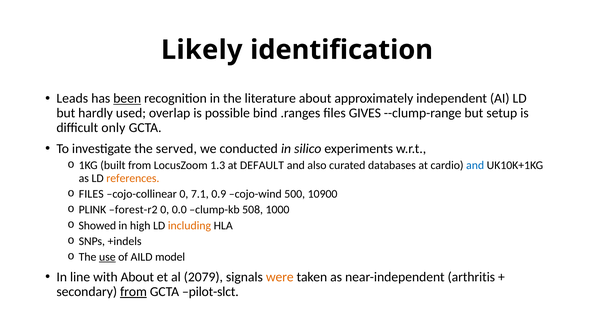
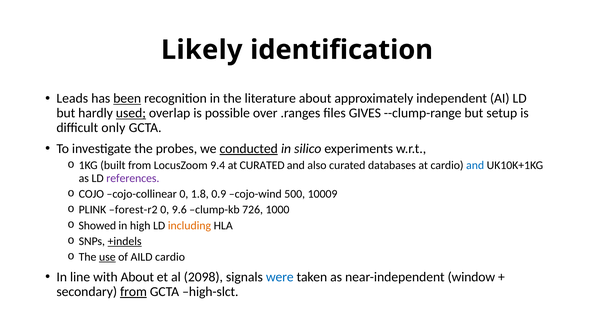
used underline: none -> present
bind: bind -> over
served: served -> probes
conducted underline: none -> present
1.3: 1.3 -> 9.4
at DEFAULT: DEFAULT -> CURATED
references colour: orange -> purple
FILES at (91, 194): FILES -> COJO
7.1: 7.1 -> 1.8
10900: 10900 -> 10009
0.0: 0.0 -> 9.6
508: 508 -> 726
+indels underline: none -> present
AILD model: model -> cardio
2079: 2079 -> 2098
were colour: orange -> blue
arthritis: arthritis -> window
pilot-slct: pilot-slct -> high-slct
